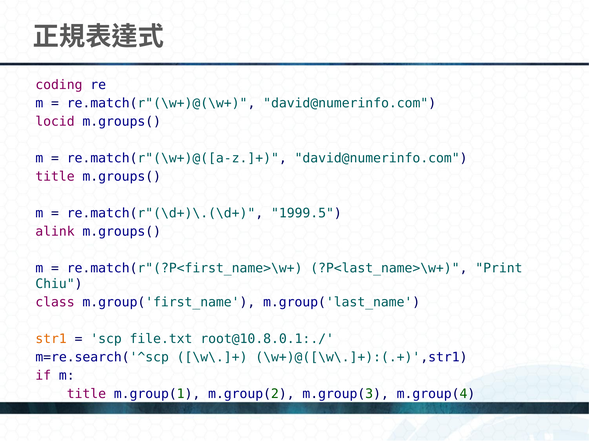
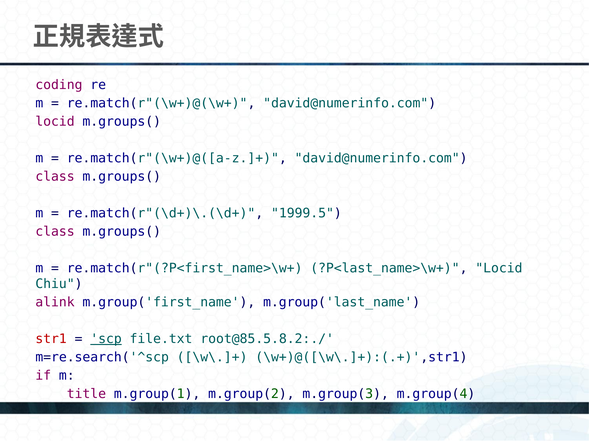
title at (55, 176): title -> class
alink at (55, 231): alink -> class
?P<last_name>\w+ Print: Print -> Locid
class: class -> alink
str1 colour: orange -> red
scp underline: none -> present
root@10.8.0.1:./: root@10.8.0.1:./ -> root@85.5.8.2:./
